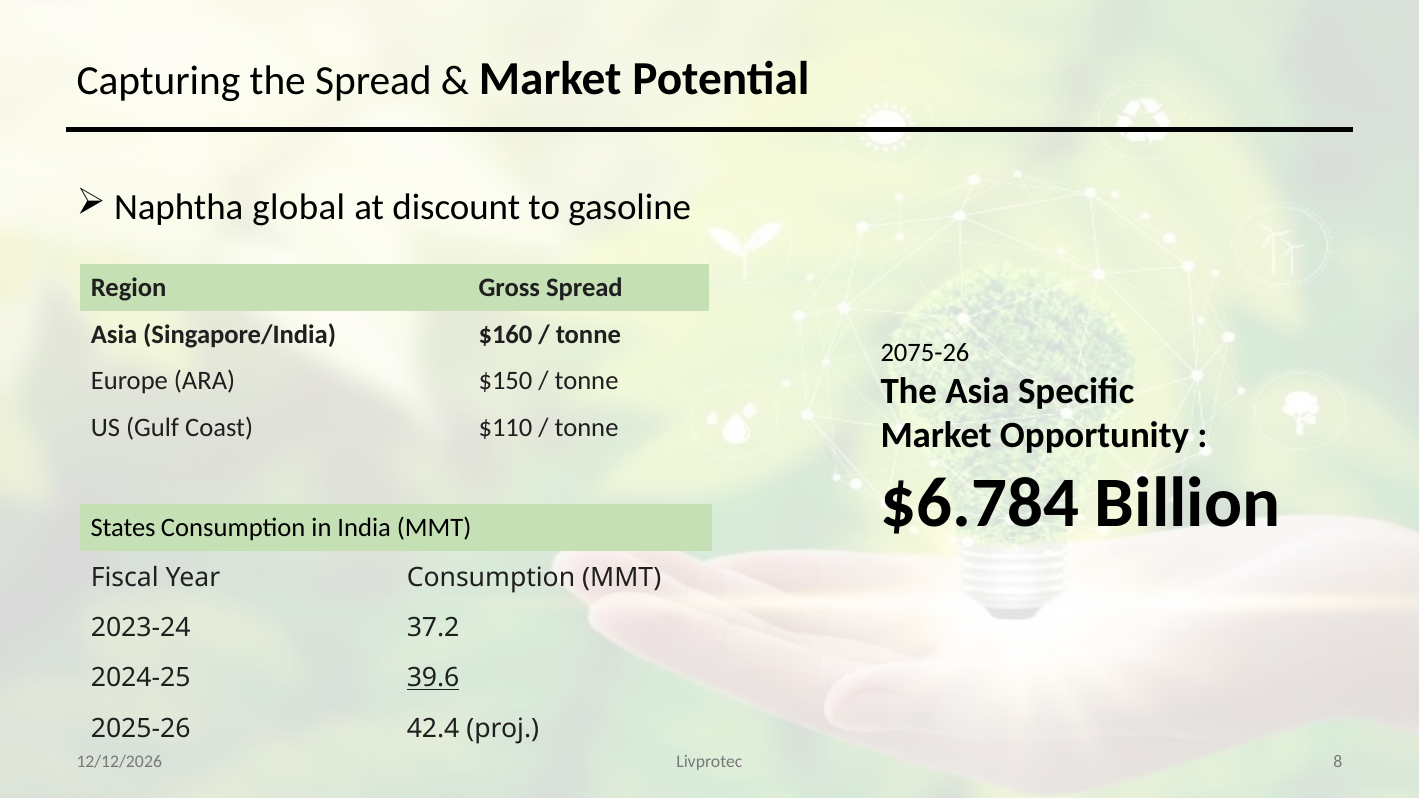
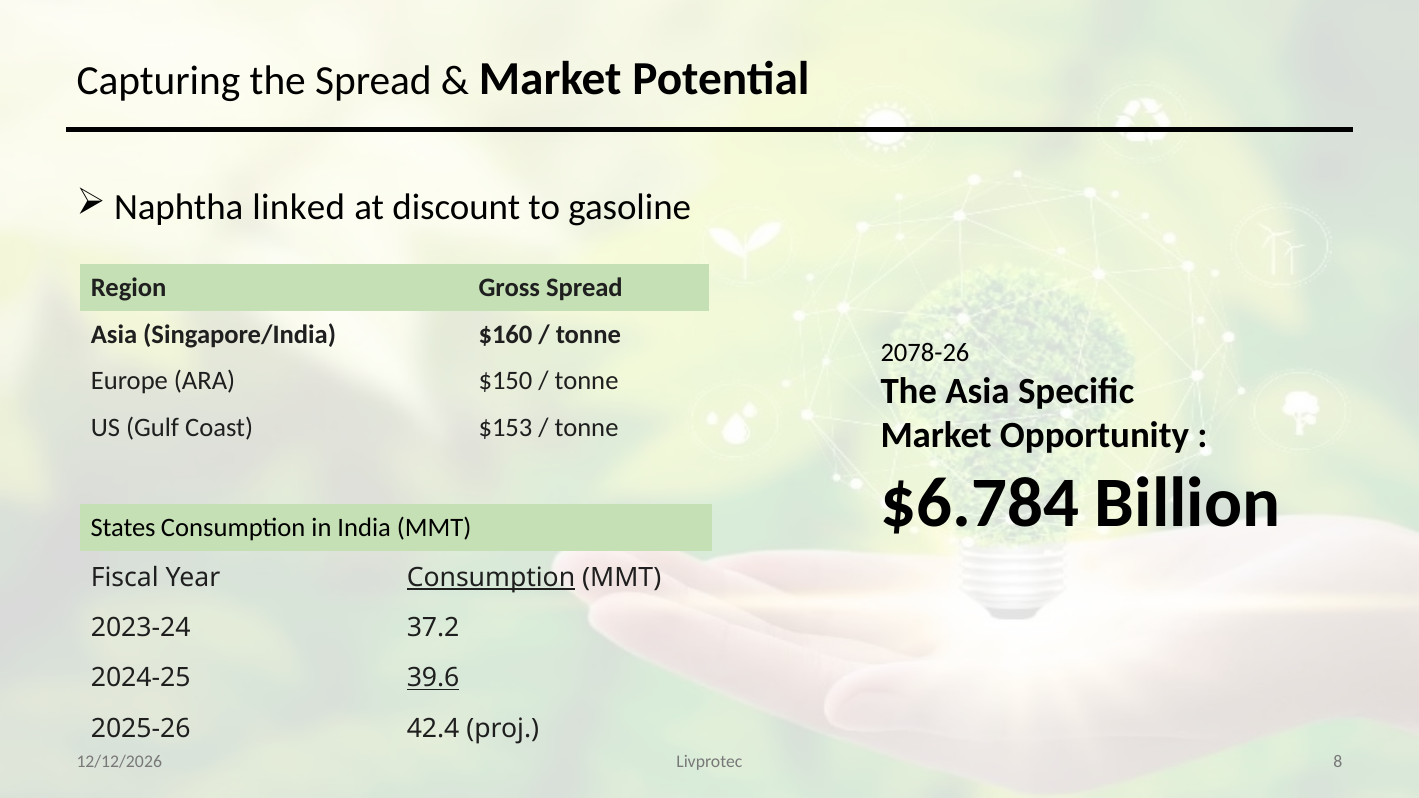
global: global -> linked
2075-26: 2075-26 -> 2078-26
$110: $110 -> $153
Consumption at (491, 577) underline: none -> present
